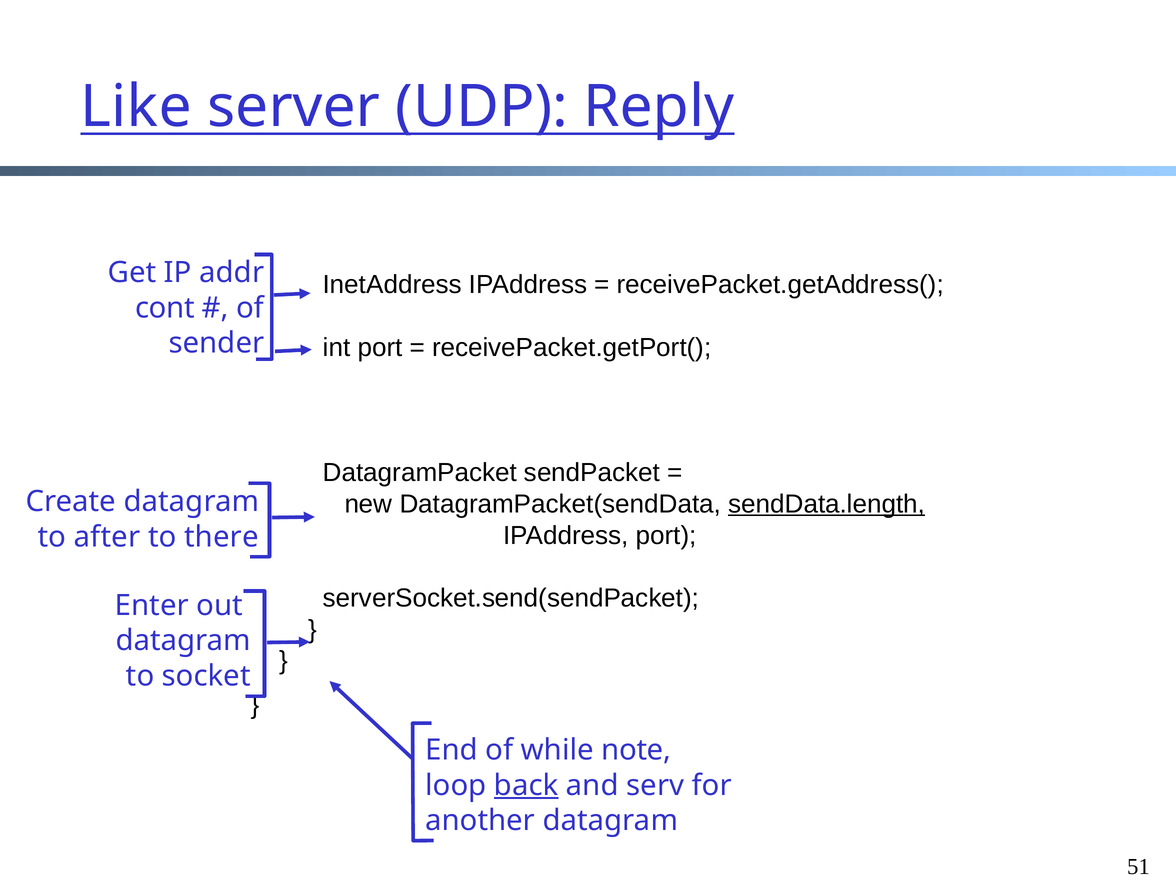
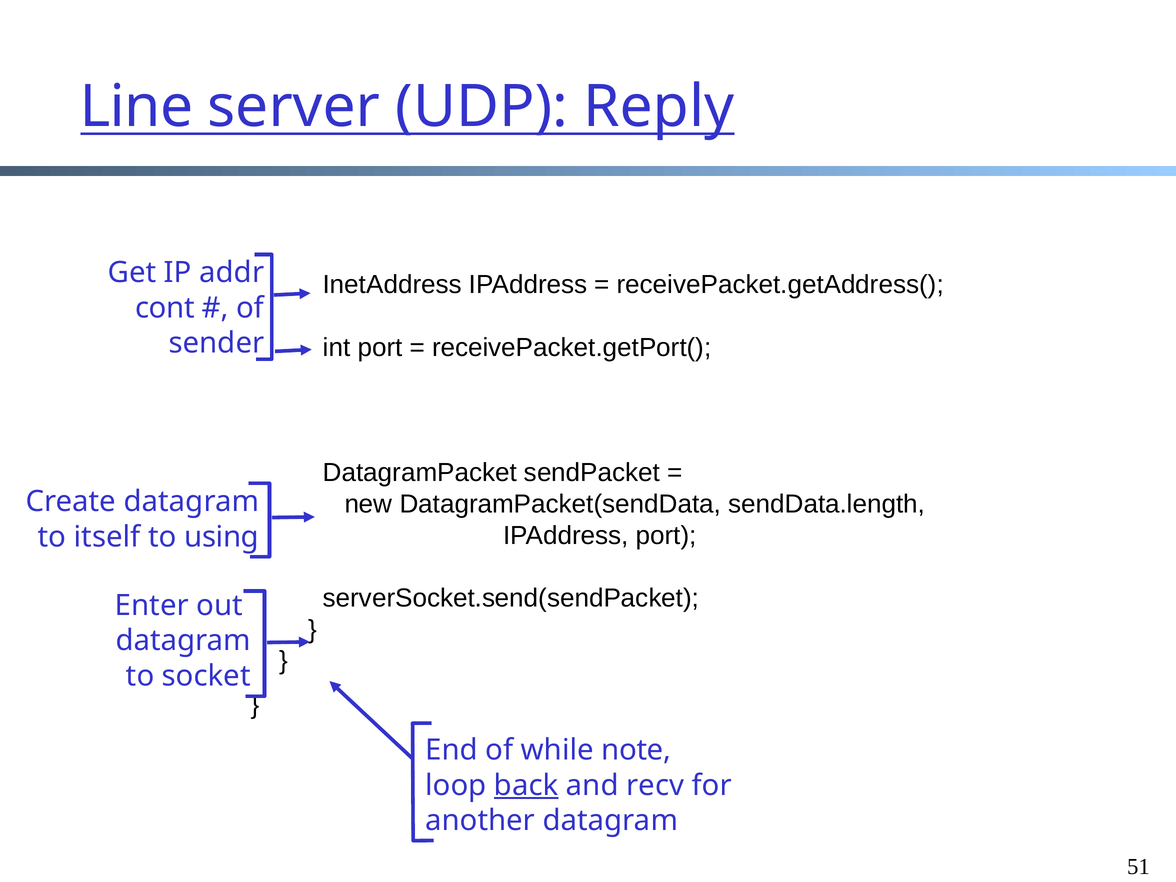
Like: Like -> Line
sendData.length underline: present -> none
after: after -> itself
there: there -> using
serv: serv -> recv
